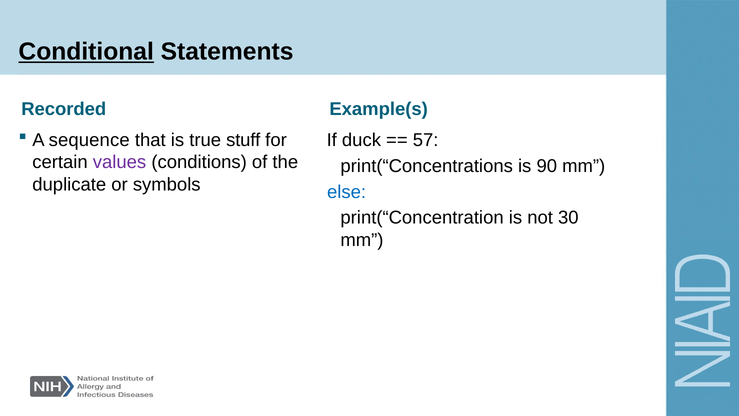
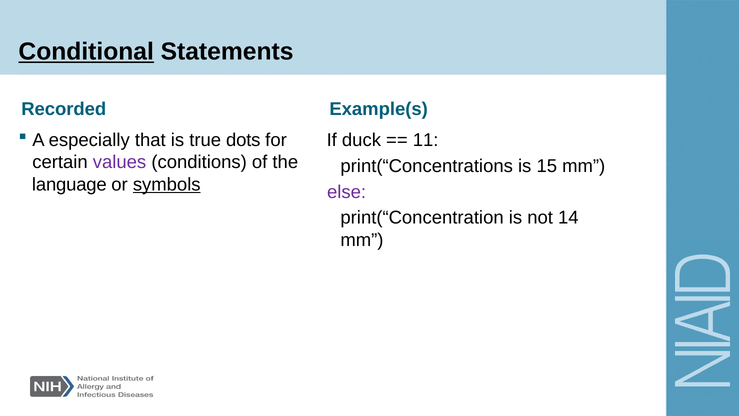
sequence: sequence -> especially
stuff: stuff -> dots
57: 57 -> 11
90: 90 -> 15
duplicate: duplicate -> language
symbols underline: none -> present
else colour: blue -> purple
30: 30 -> 14
